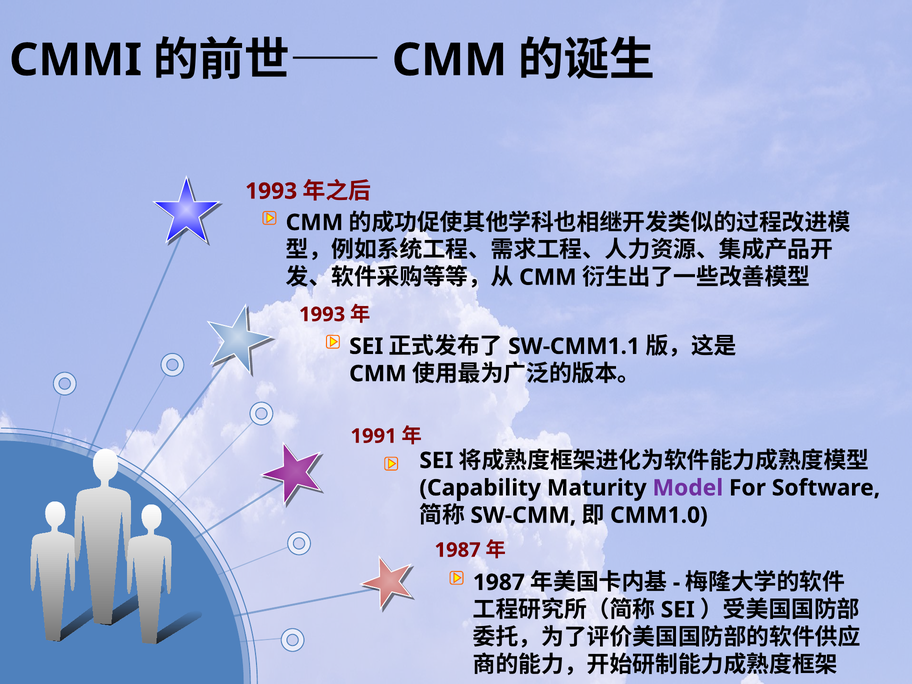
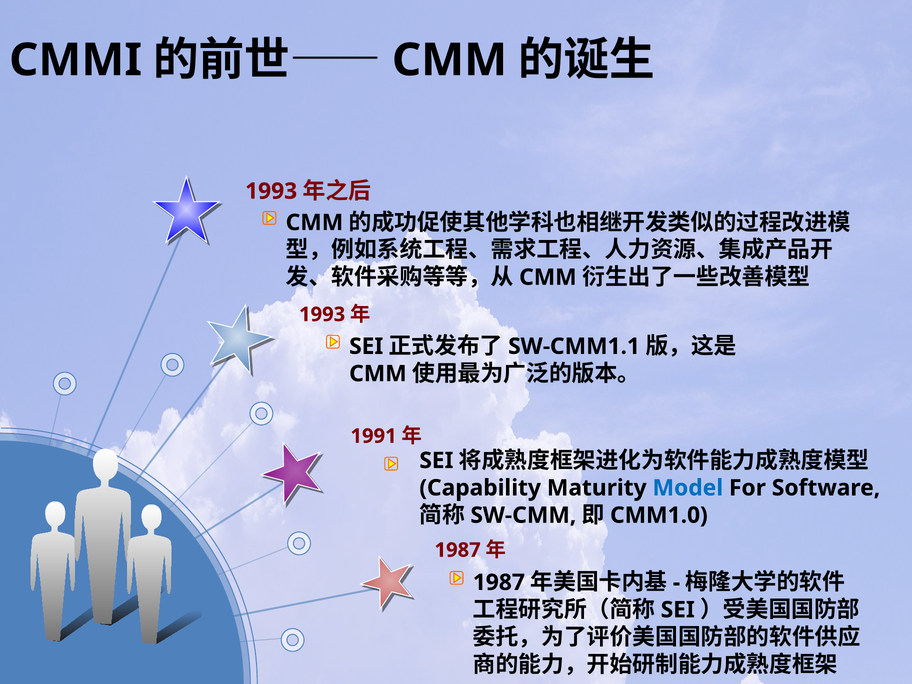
Model colour: purple -> blue
